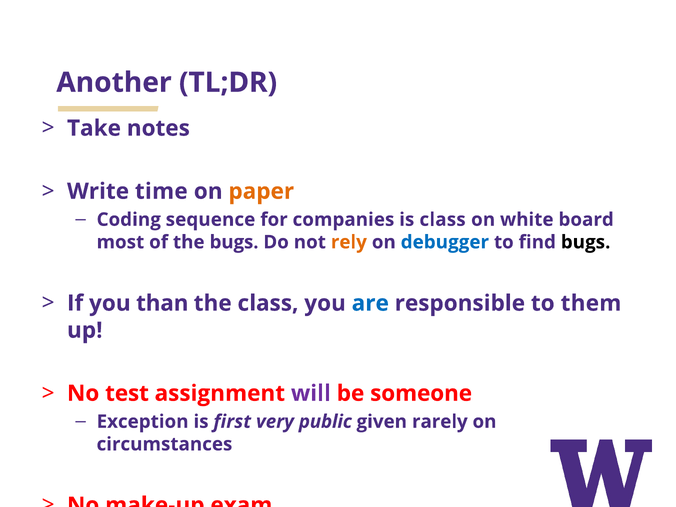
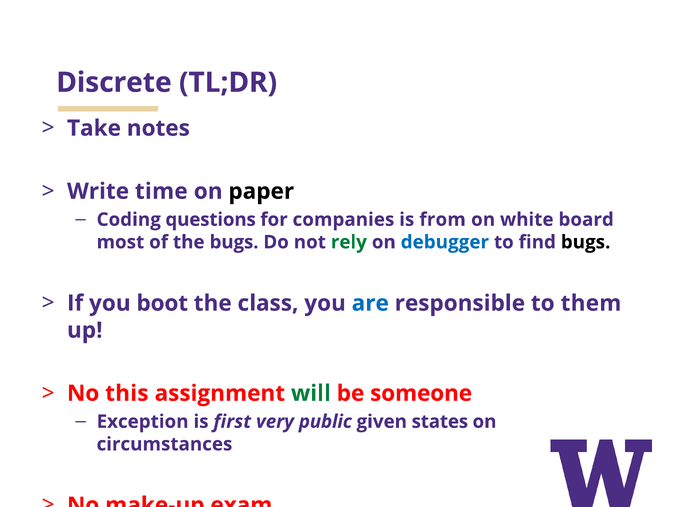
Another: Another -> Discrete
paper colour: orange -> black
sequence: sequence -> questions
is class: class -> from
rely colour: orange -> green
than: than -> boot
test: test -> this
will colour: purple -> green
rarely: rarely -> states
